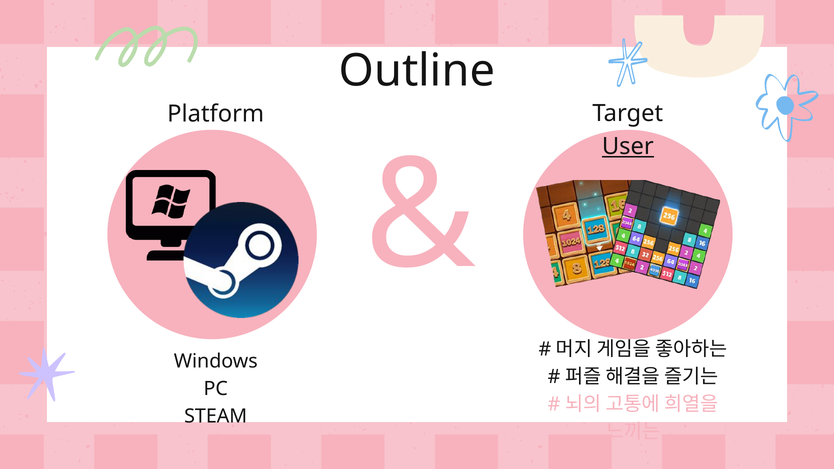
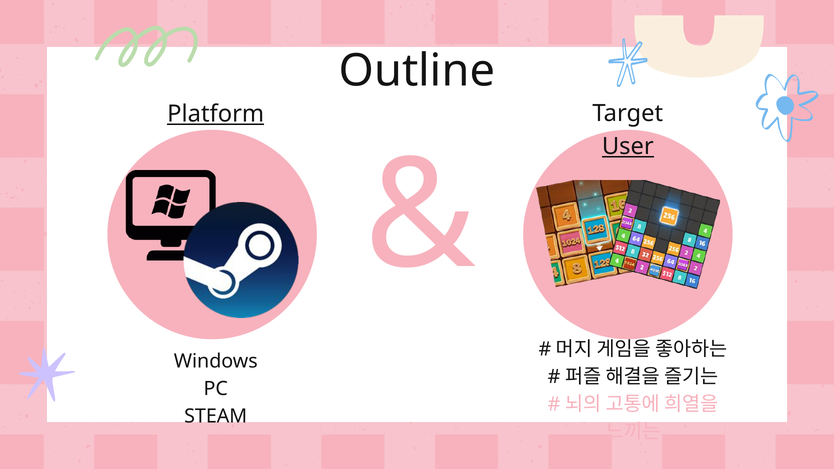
Platform underline: none -> present
